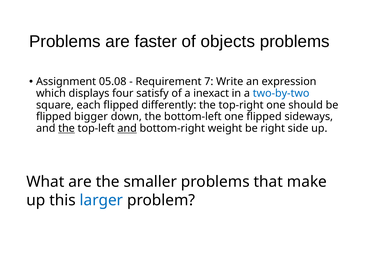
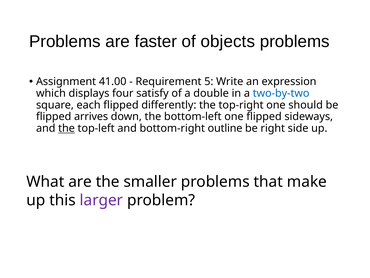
05.08: 05.08 -> 41.00
7: 7 -> 5
inexact: inexact -> double
bigger: bigger -> arrives
and at (127, 128) underline: present -> none
weight: weight -> outline
larger colour: blue -> purple
